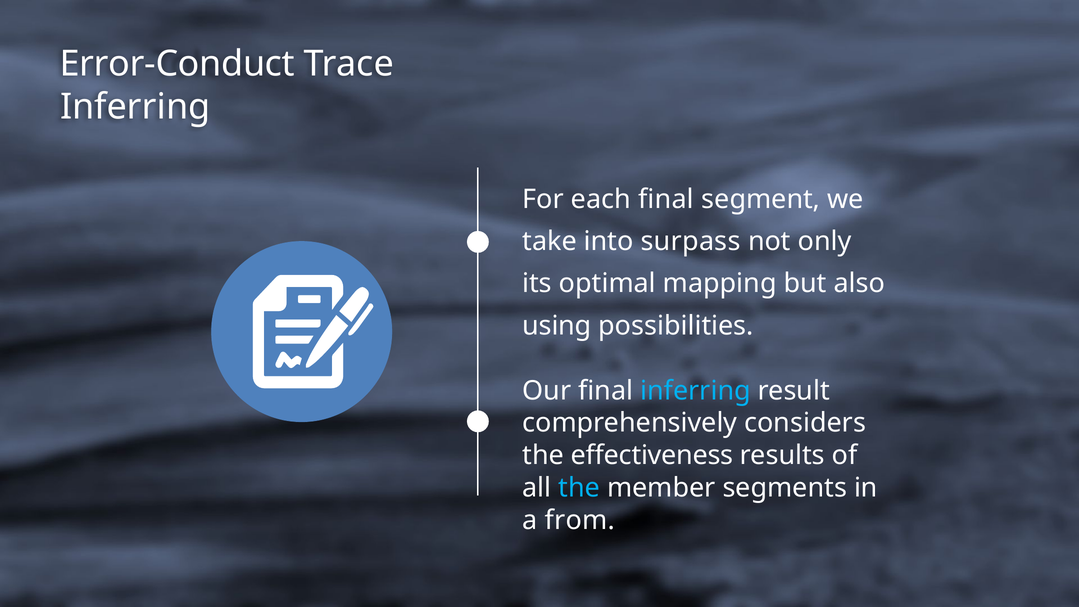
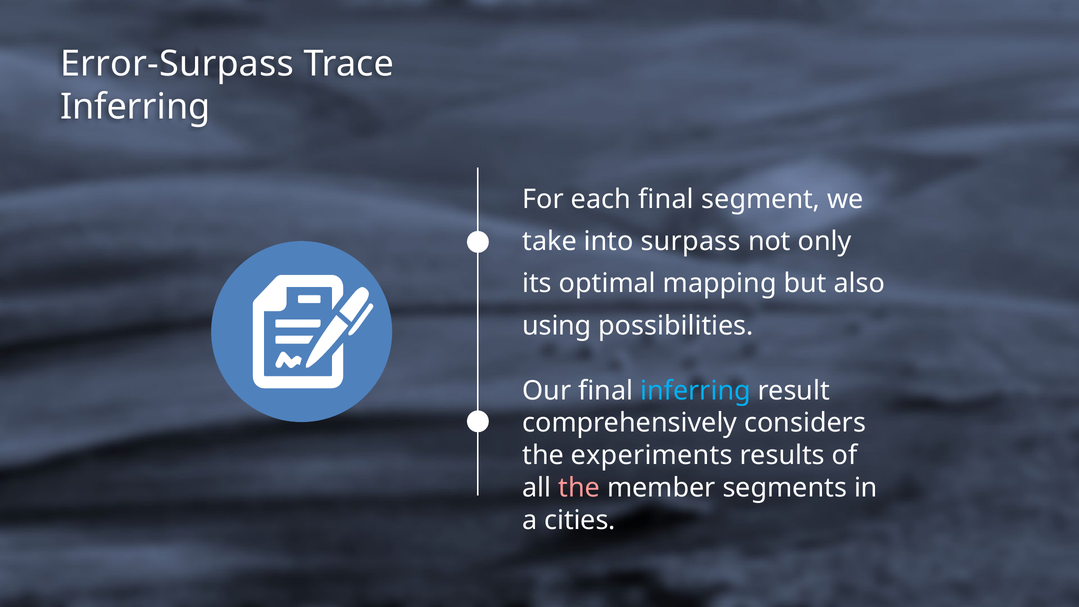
Error-Conduct: Error-Conduct -> Error-Surpass
effectiveness: effectiveness -> experiments
the at (579, 488) colour: light blue -> pink
from: from -> cities
